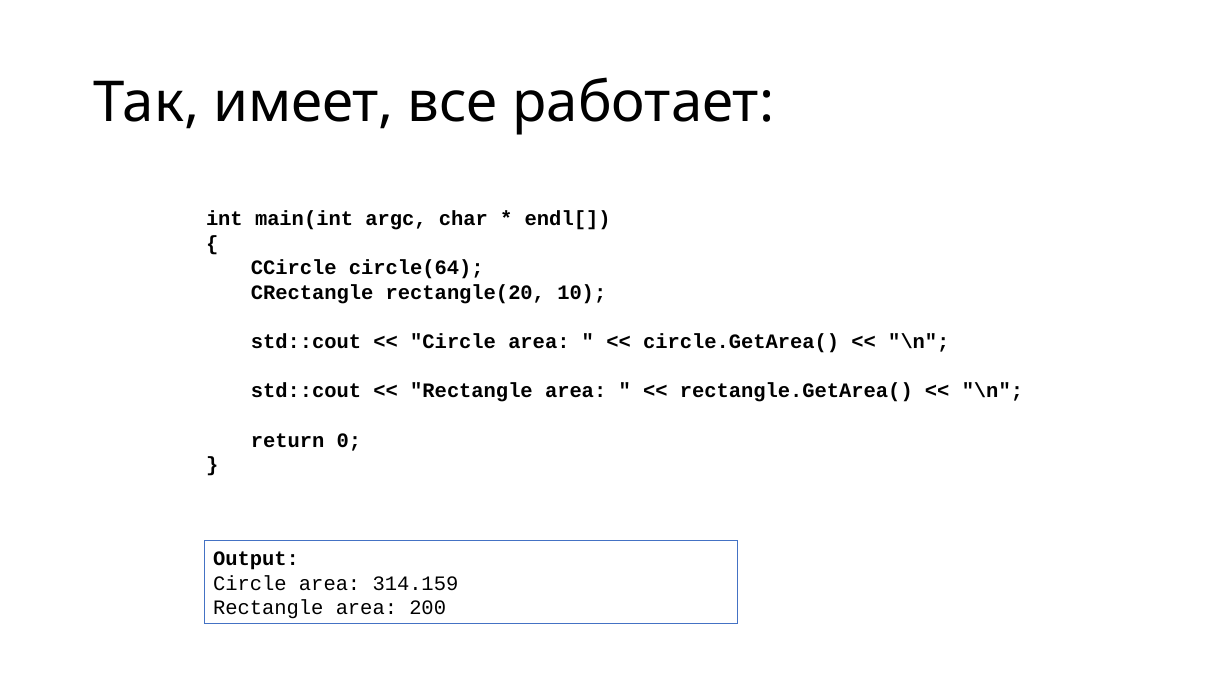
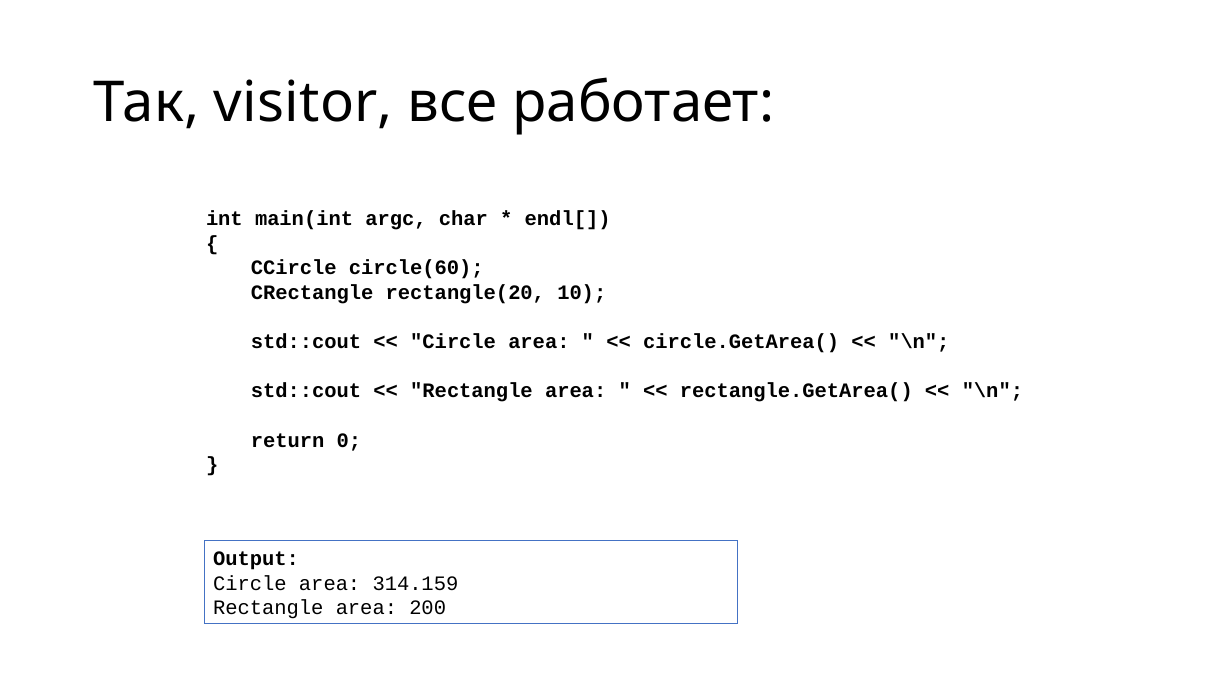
имеет: имеет -> visitor
circle(64: circle(64 -> circle(60
